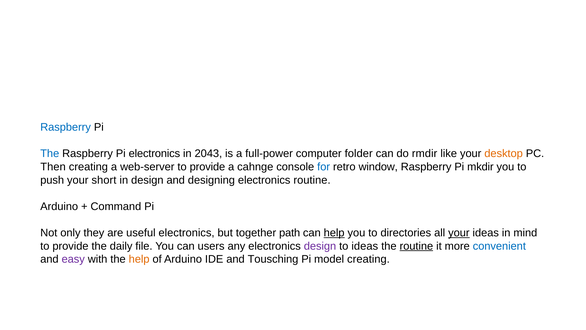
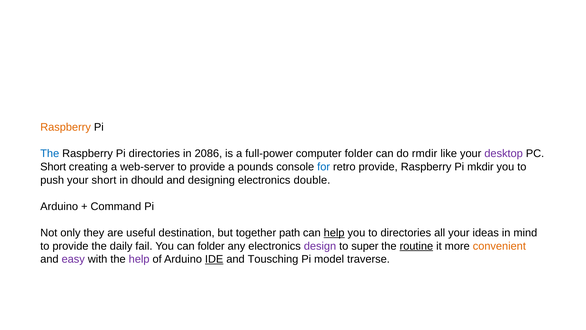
Raspberry at (66, 127) colour: blue -> orange
Pi electronics: electronics -> directories
2043: 2043 -> 2086
desktop colour: orange -> purple
Then at (53, 167): Then -> Short
cahnge: cahnge -> pounds
retro window: window -> provide
in design: design -> dhould
electronics routine: routine -> double
useful electronics: electronics -> destination
your at (459, 233) underline: present -> none
file: file -> fail
can users: users -> folder
to ideas: ideas -> super
convenient colour: blue -> orange
help at (139, 259) colour: orange -> purple
IDE underline: none -> present
model creating: creating -> traverse
